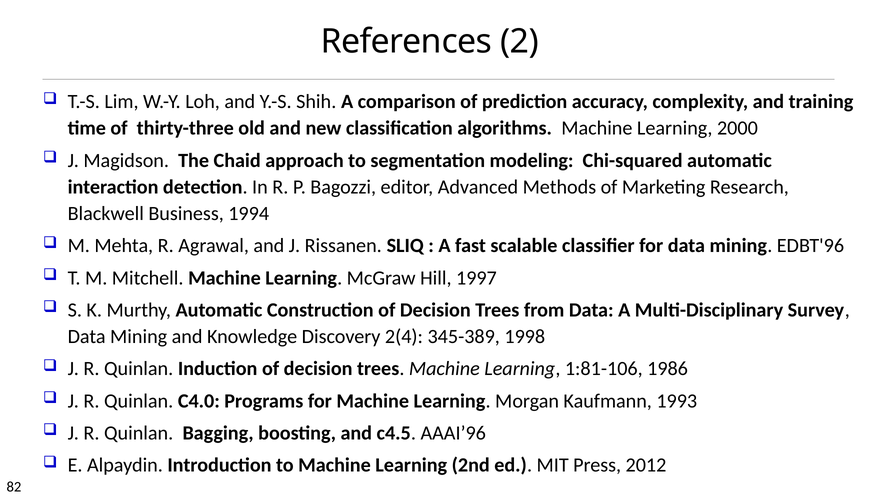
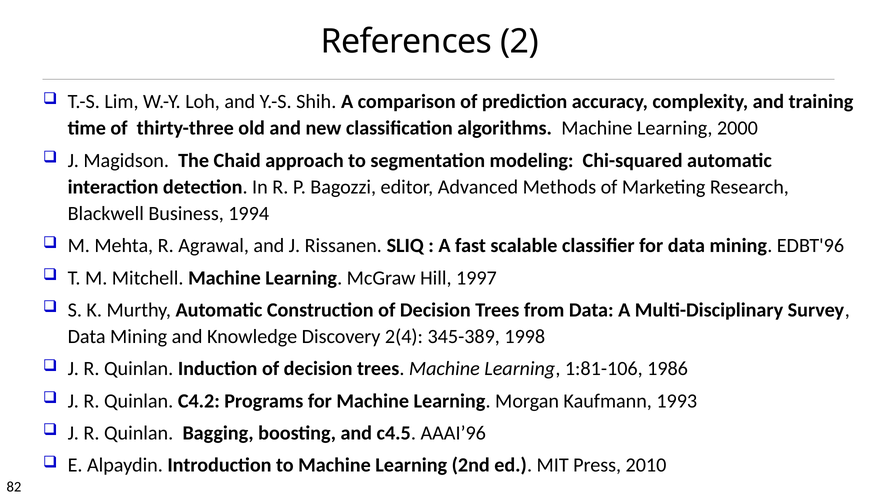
C4.0: C4.0 -> C4.2
2012: 2012 -> 2010
